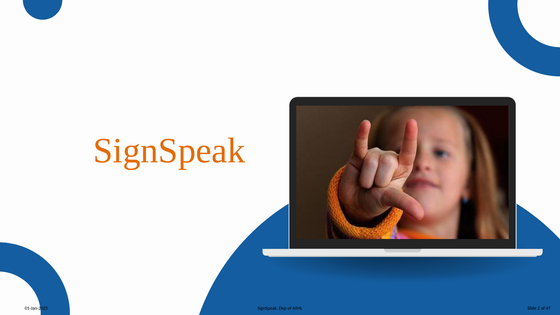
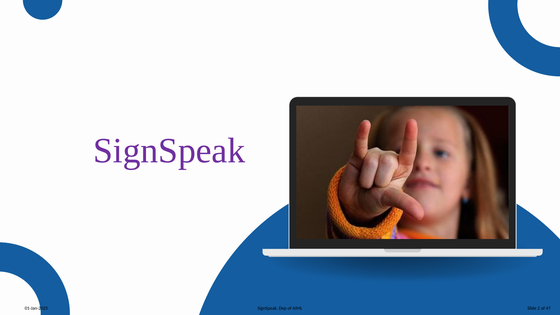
SignSpeak at (169, 151) colour: orange -> purple
